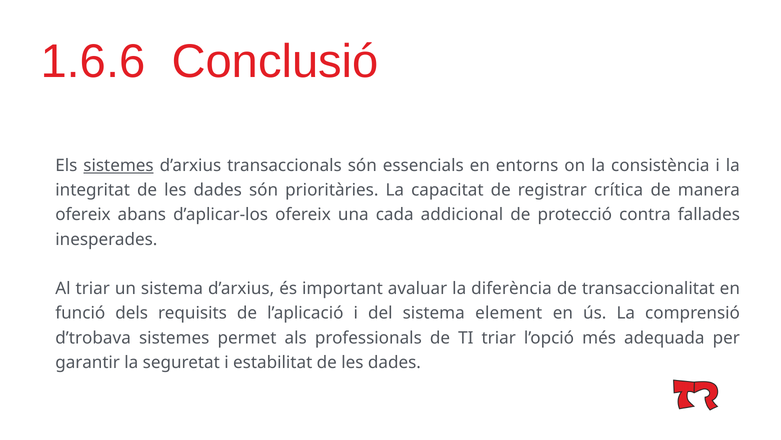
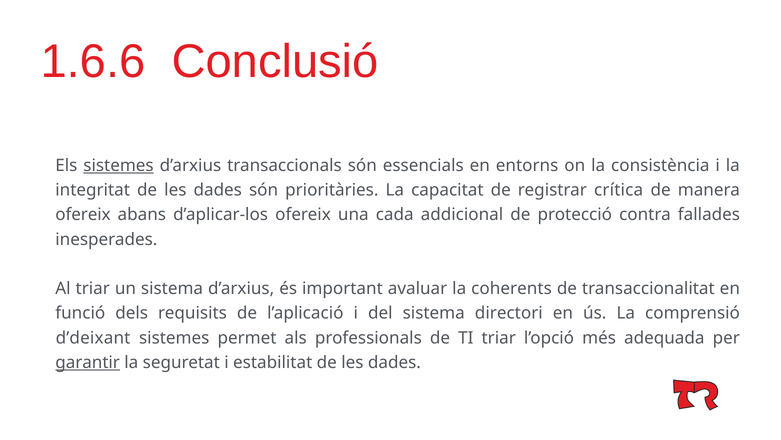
diferència: diferència -> coherents
element: element -> directori
d’trobava: d’trobava -> d’deixant
garantir underline: none -> present
